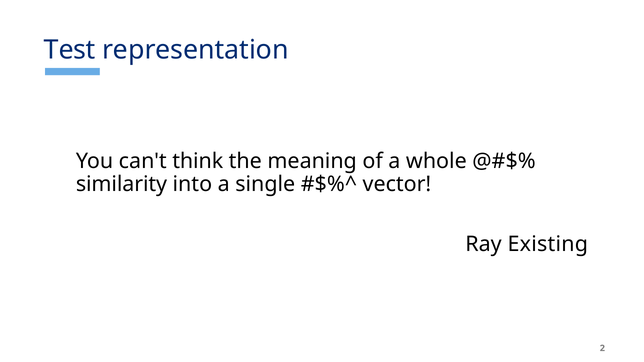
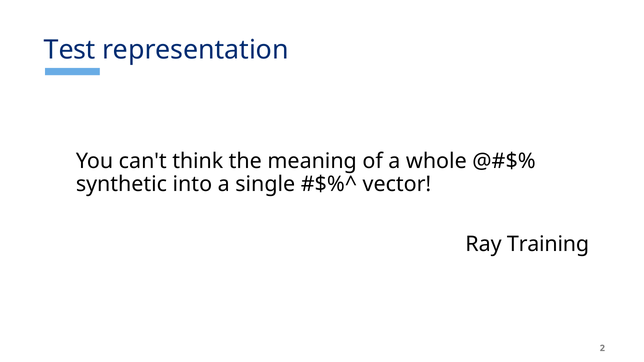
similarity: similarity -> synthetic
Existing: Existing -> Training
